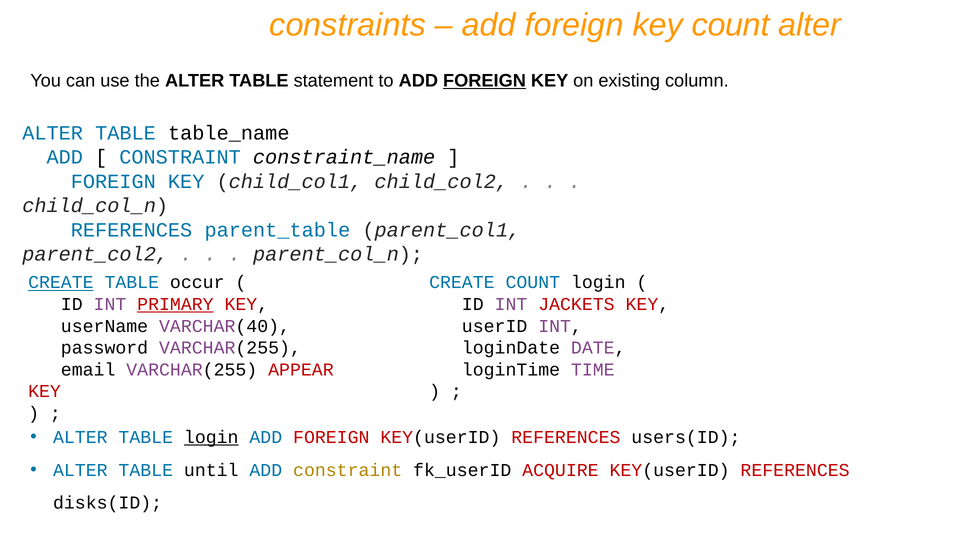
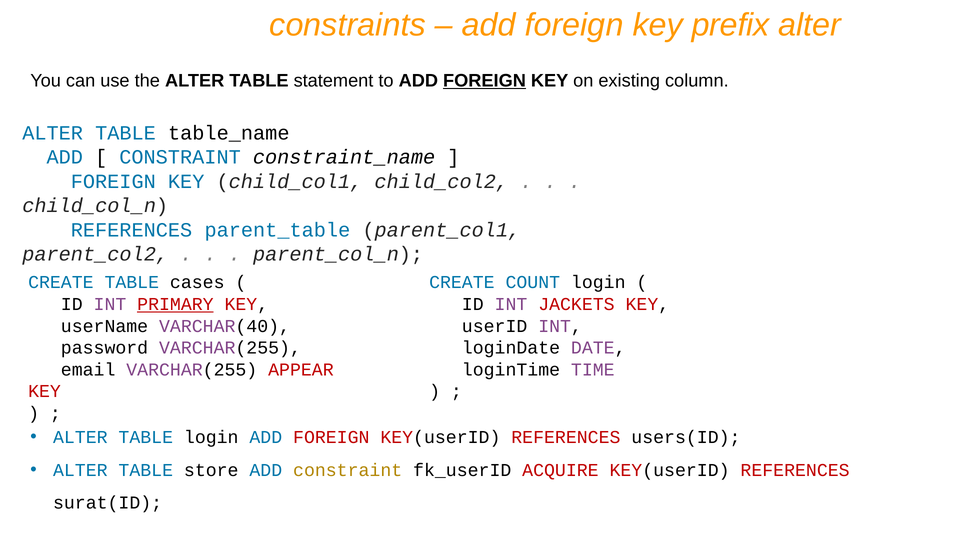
key count: count -> prefix
CREATE at (61, 283) underline: present -> none
occur: occur -> cases
login at (211, 438) underline: present -> none
until: until -> store
disks(ID: disks(ID -> surat(ID
